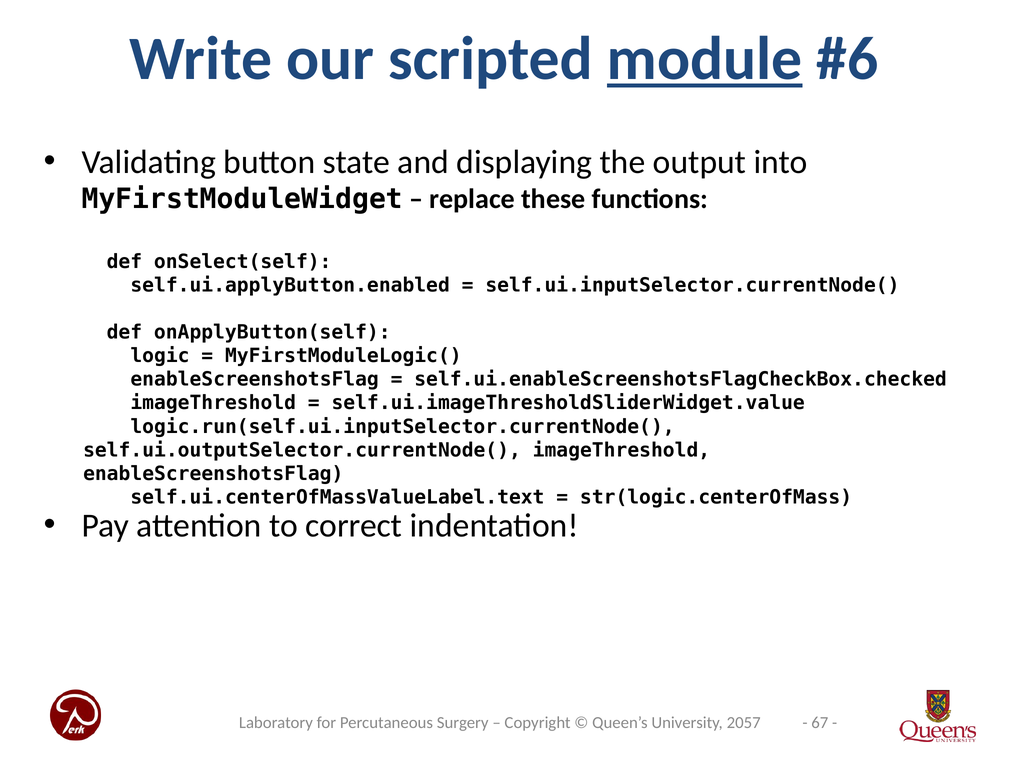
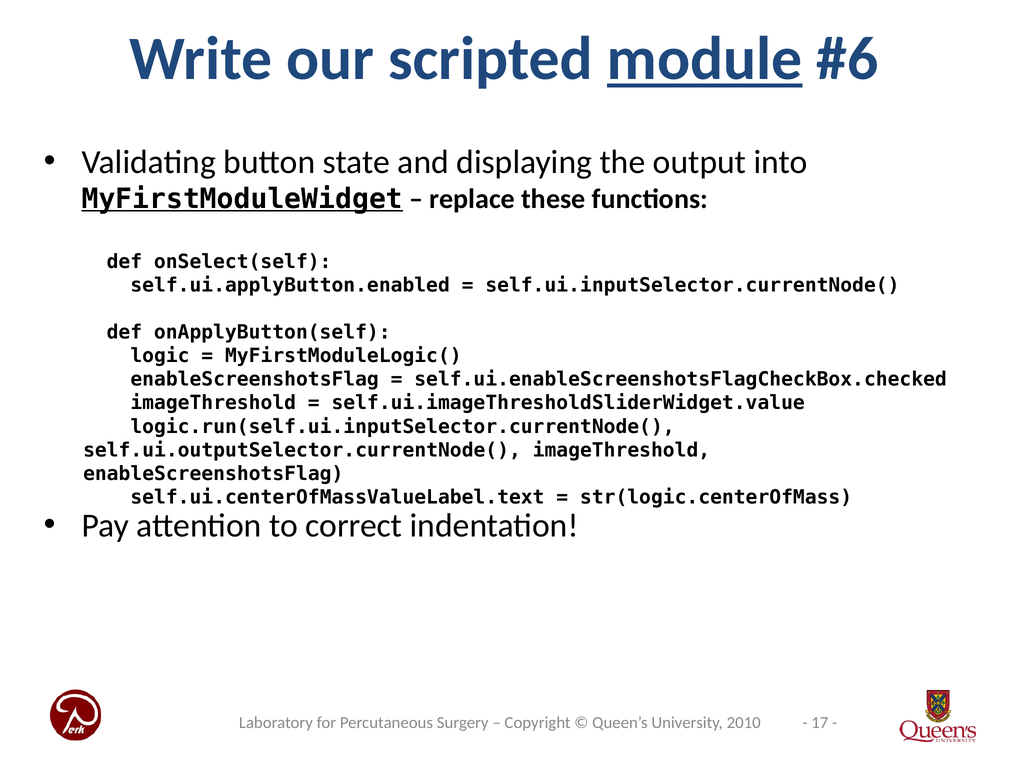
MyFirstModuleWidget underline: none -> present
67: 67 -> 17
2057: 2057 -> 2010
